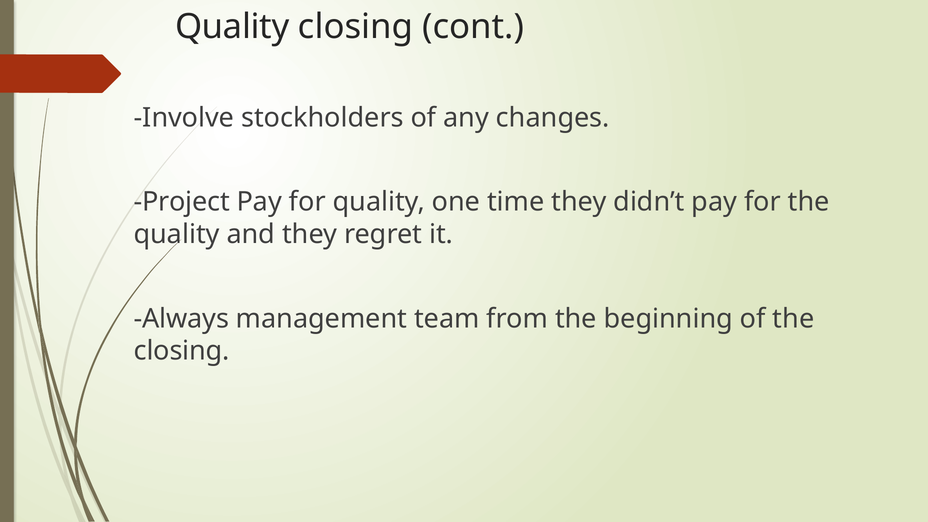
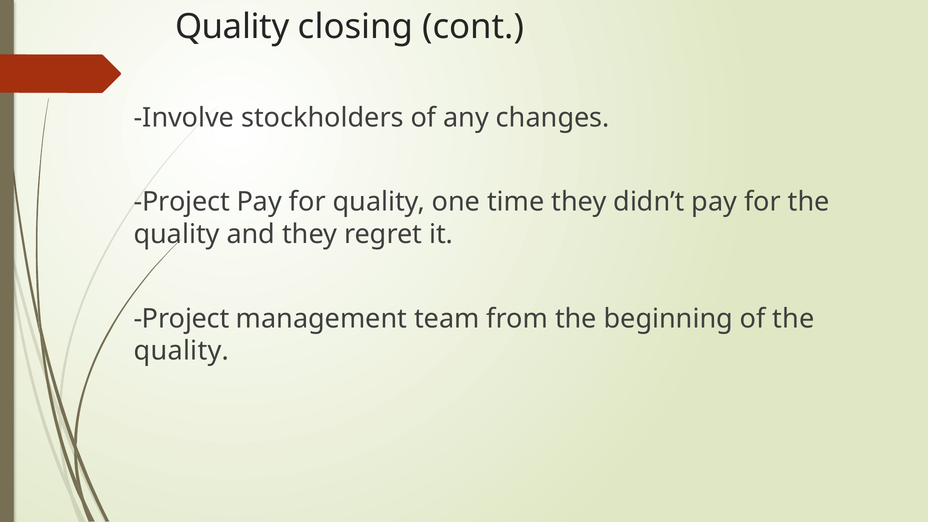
Always at (181, 319): Always -> Project
closing at (182, 351): closing -> quality
